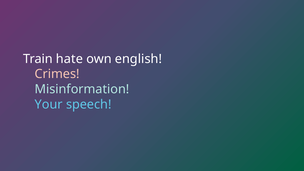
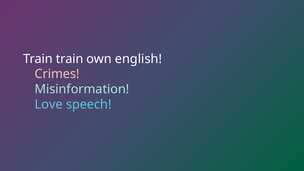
Train hate: hate -> train
Your: Your -> Love
